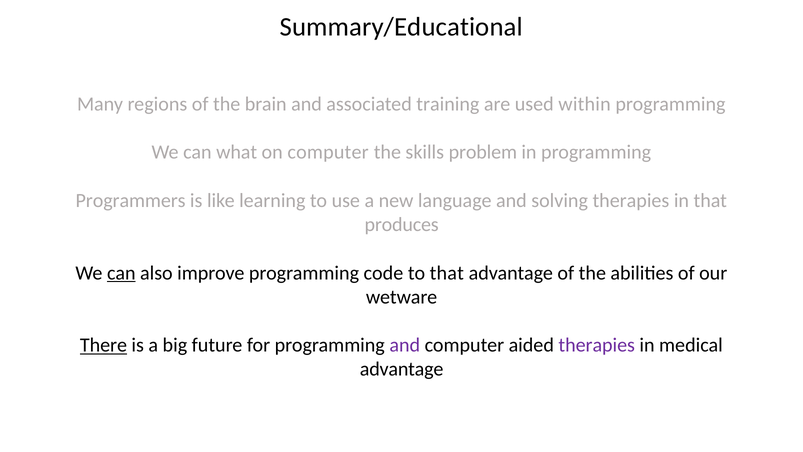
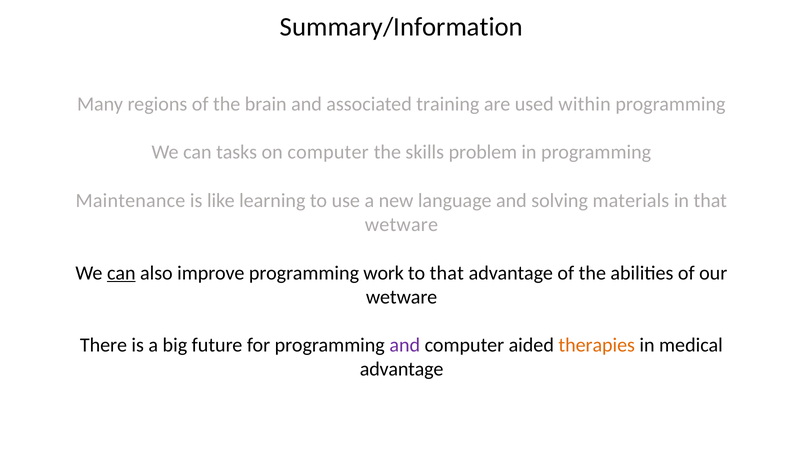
Summary/Educational: Summary/Educational -> Summary/Information
what: what -> tasks
Programmers: Programmers -> Maintenance
solving therapies: therapies -> materials
produces at (402, 225): produces -> wetware
code: code -> work
There underline: present -> none
therapies at (597, 345) colour: purple -> orange
